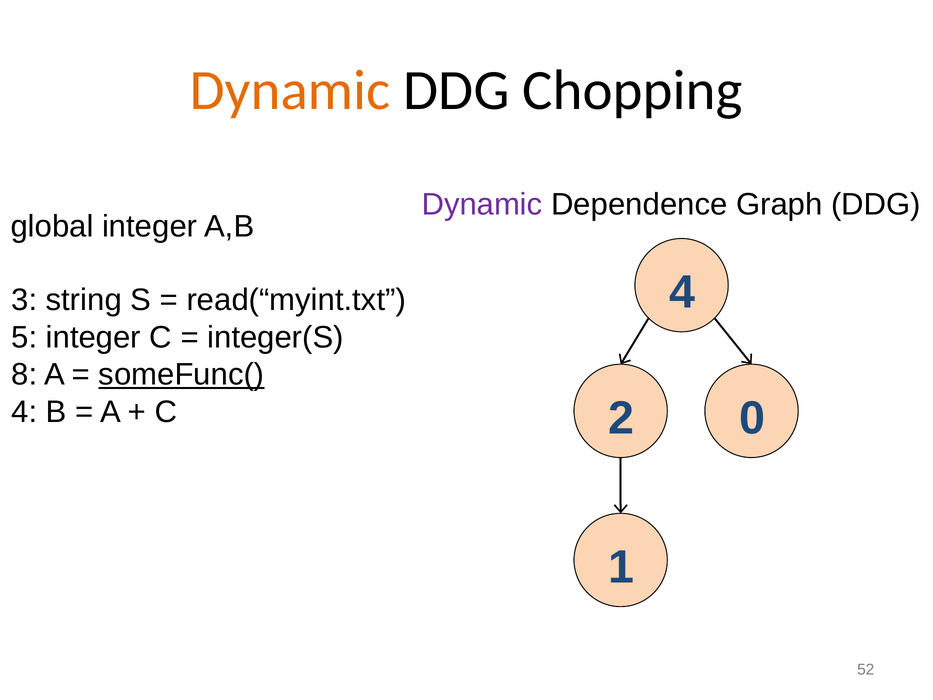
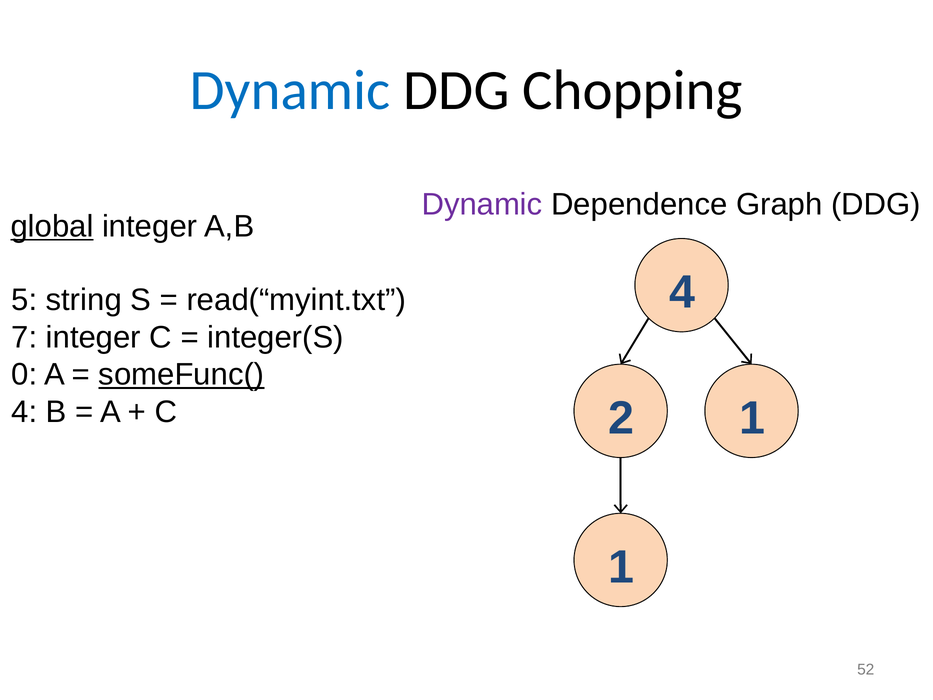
Dynamic at (290, 90) colour: orange -> blue
global underline: none -> present
3: 3 -> 5
5: 5 -> 7
8: 8 -> 0
2 0: 0 -> 1
